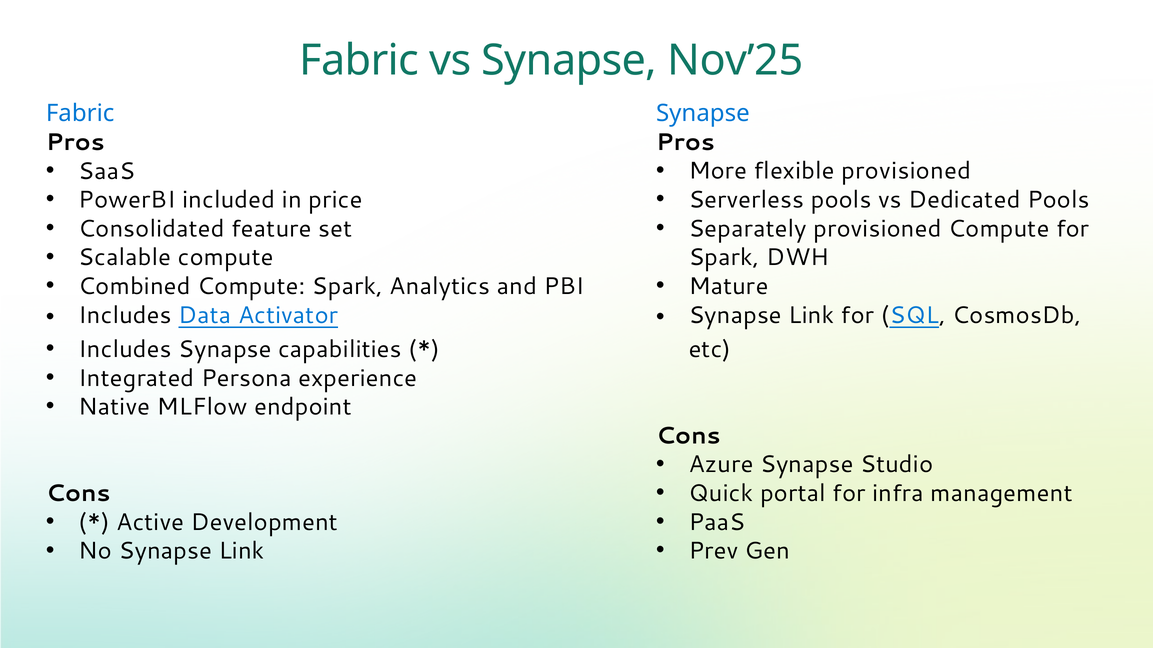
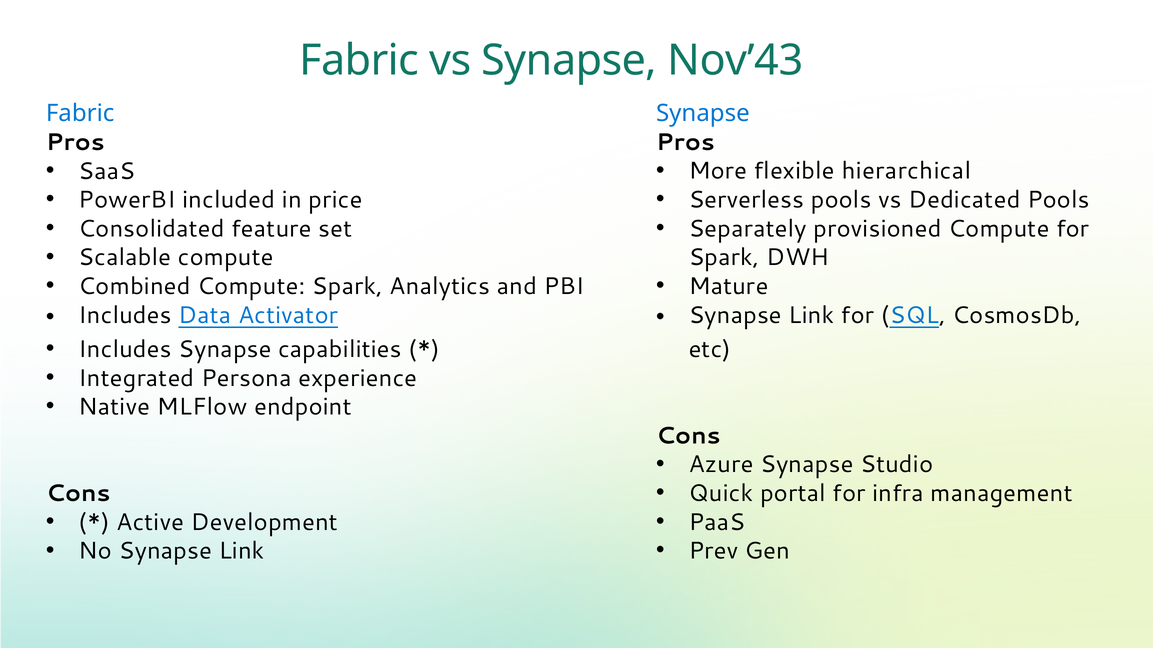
Nov’25: Nov’25 -> Nov’43
flexible provisioned: provisioned -> hierarchical
